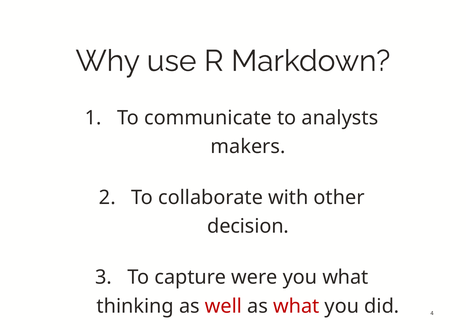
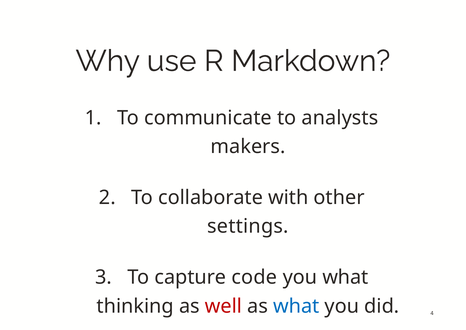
decision: decision -> settings
were: were -> code
what at (296, 306) colour: red -> blue
